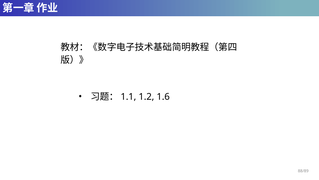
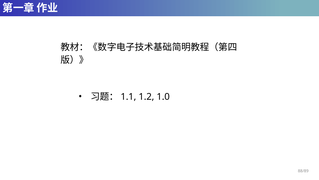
1.6: 1.6 -> 1.0
